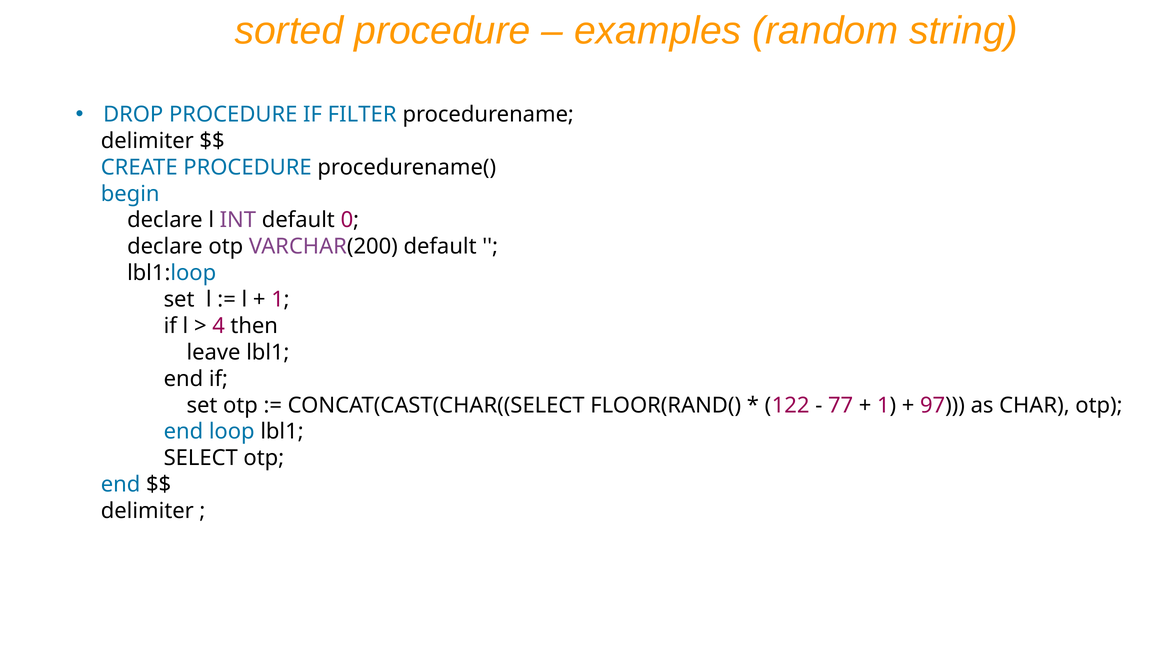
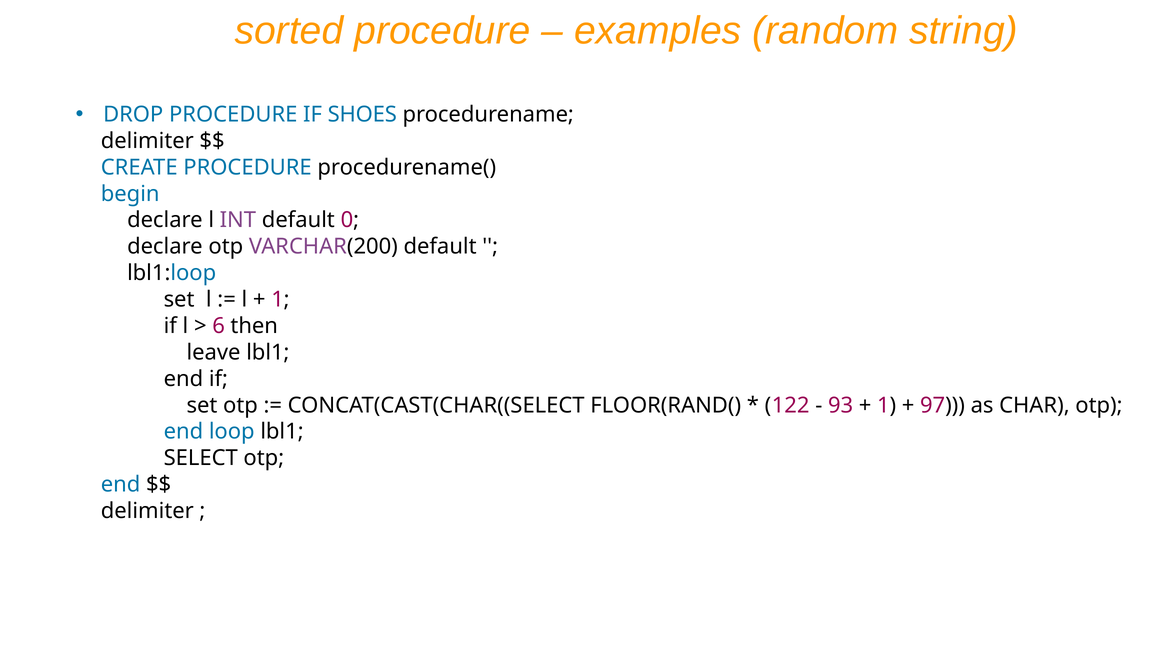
FILTER: FILTER -> SHOES
4: 4 -> 6
77: 77 -> 93
